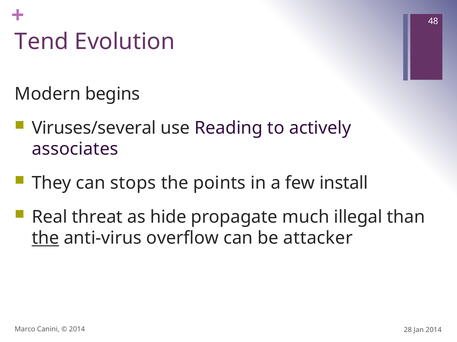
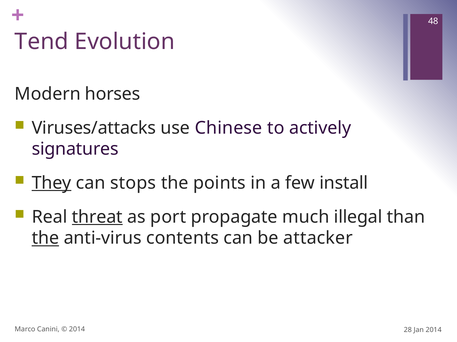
begins: begins -> horses
Viruses/several: Viruses/several -> Viruses/attacks
Reading: Reading -> Chinese
associates: associates -> signatures
They underline: none -> present
threat underline: none -> present
hide: hide -> port
overflow: overflow -> contents
